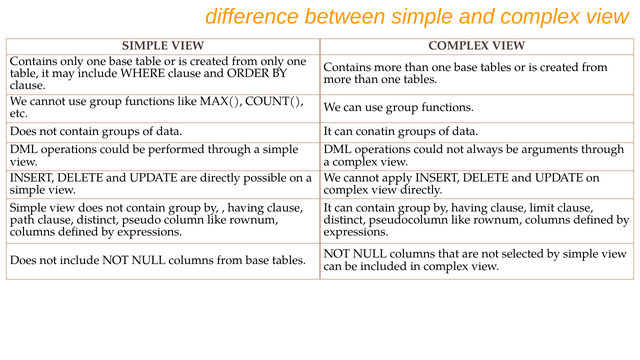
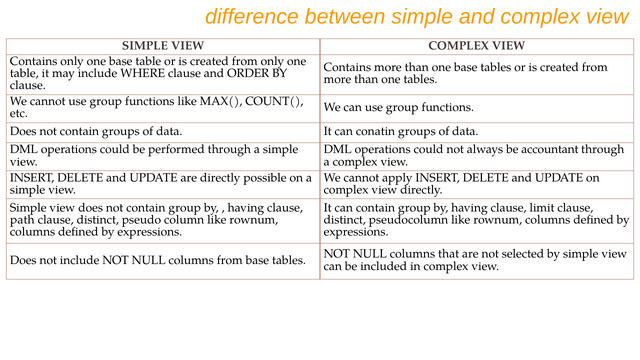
arguments: arguments -> accountant
